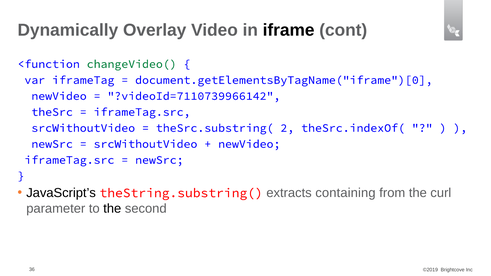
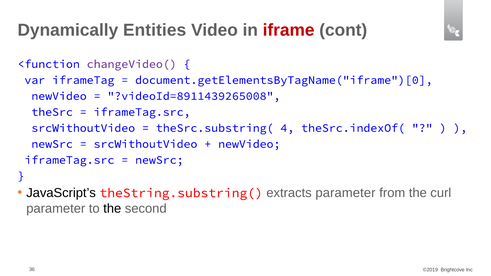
Overlay: Overlay -> Entities
iframe colour: black -> red
changeVideo( colour: green -> purple
?videoId=7110739966142: ?videoId=7110739966142 -> ?videoId=8911439265008
2: 2 -> 4
extracts containing: containing -> parameter
